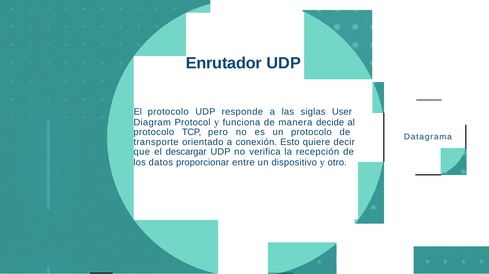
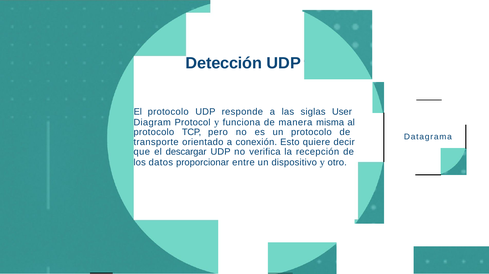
Enrutador: Enrutador -> Detección
decide: decide -> misma
